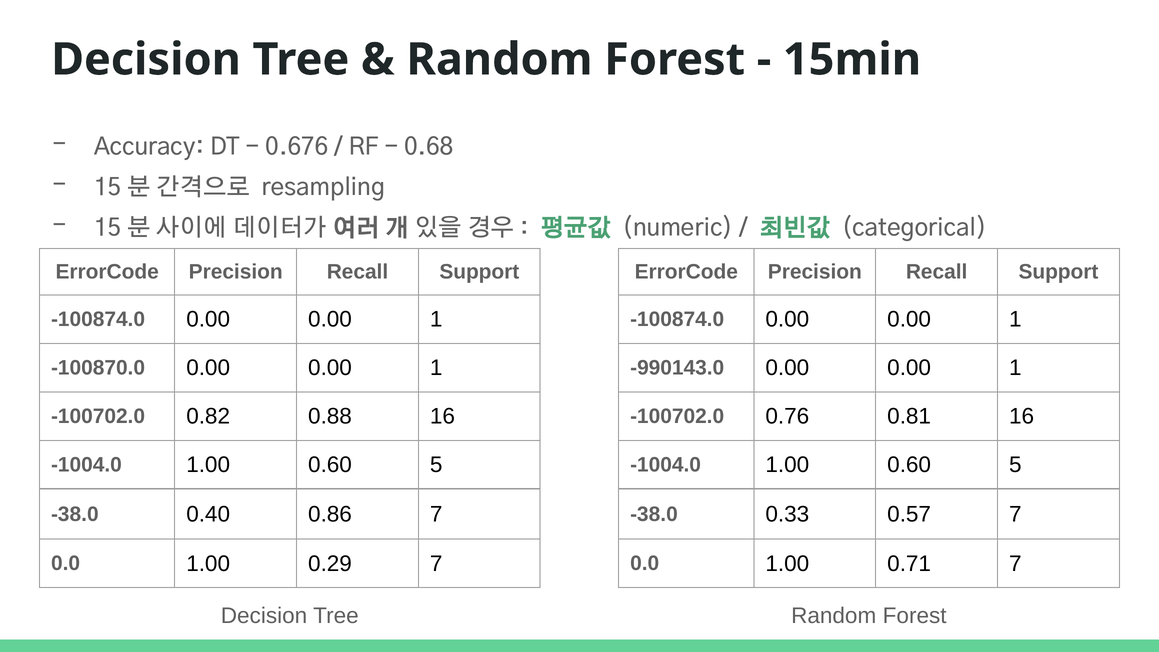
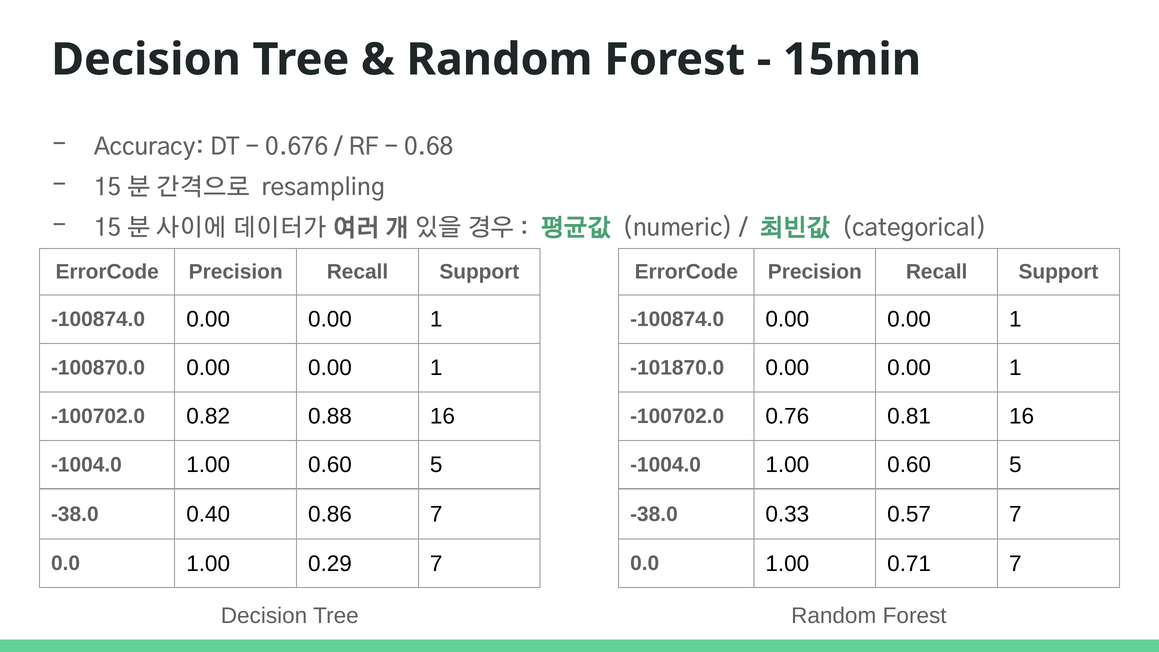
-990143.0: -990143.0 -> -101870.0
